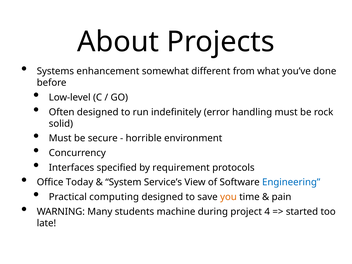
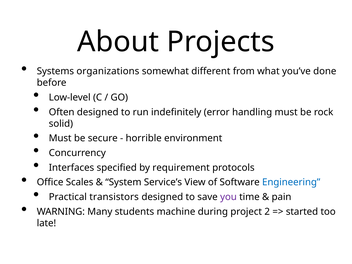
enhancement: enhancement -> organizations
Today: Today -> Scales
computing: computing -> transistors
you colour: orange -> purple
4: 4 -> 2
